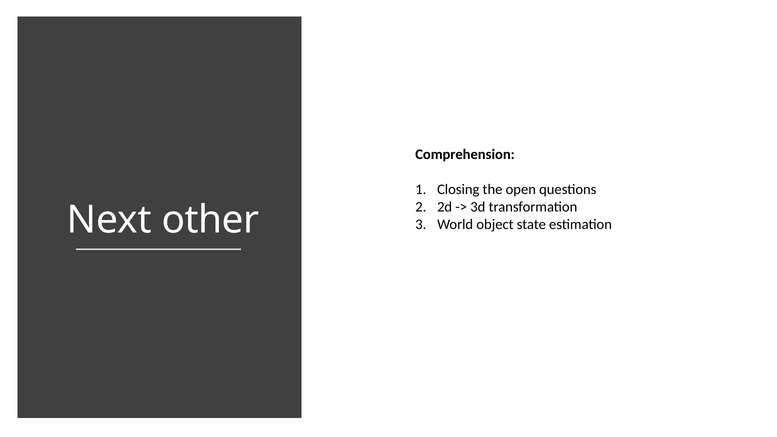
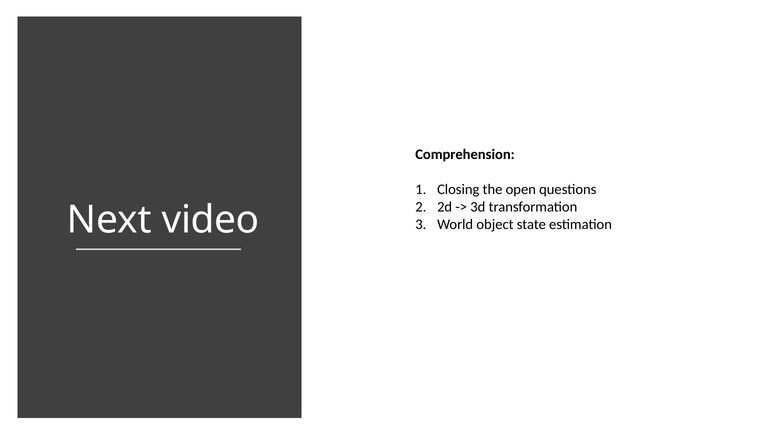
other: other -> video
